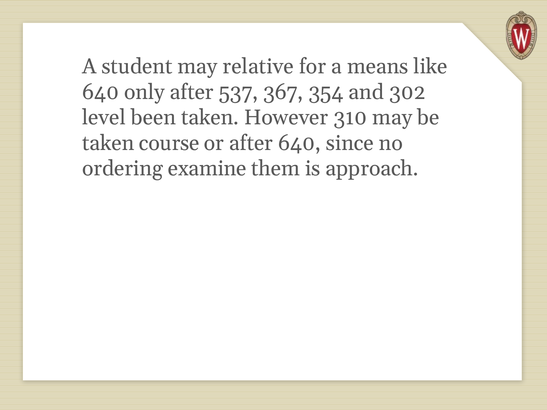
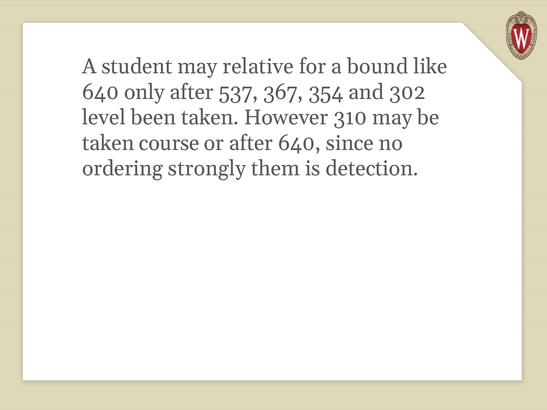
means: means -> bound
examine: examine -> strongly
approach: approach -> detection
